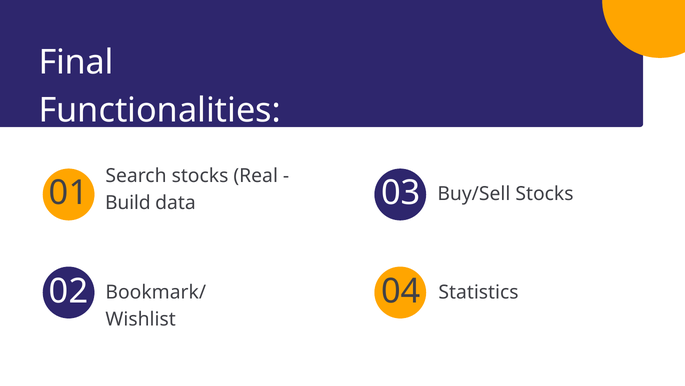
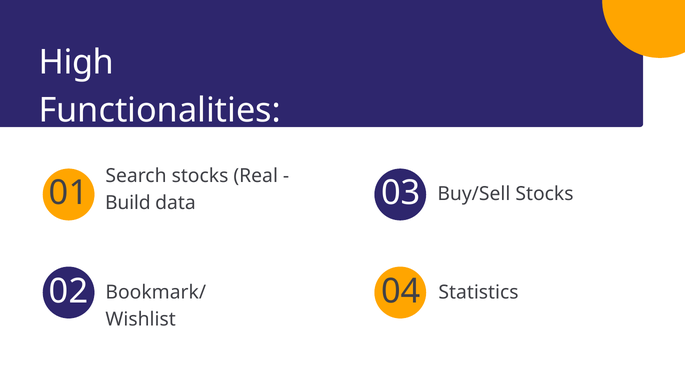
Final: Final -> High
